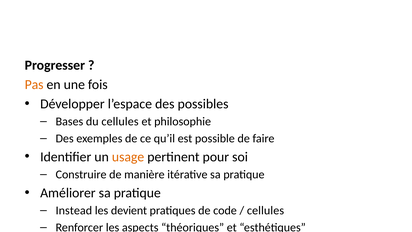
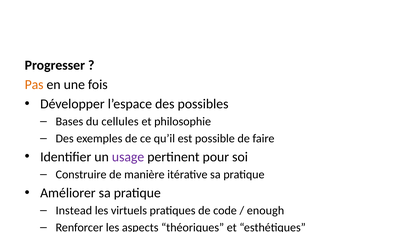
usage colour: orange -> purple
devient: devient -> virtuels
cellules at (265, 210): cellules -> enough
